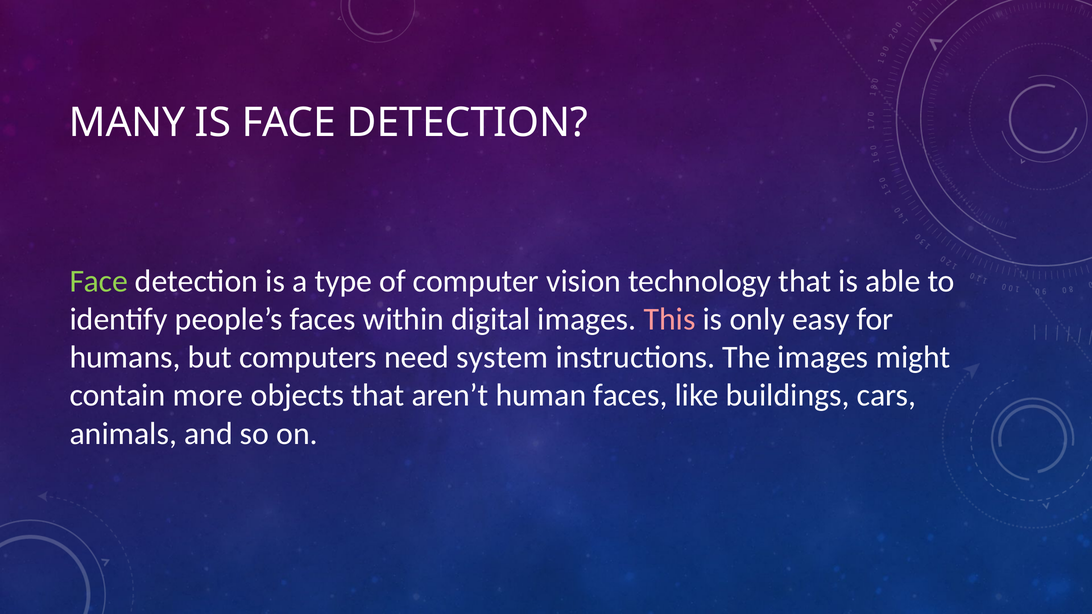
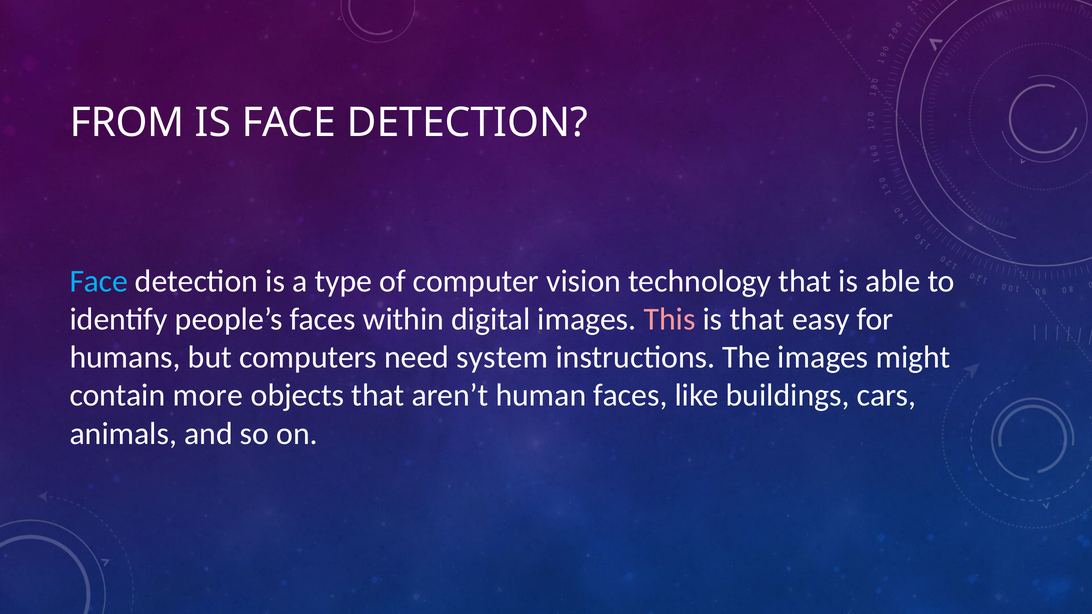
MANY: MANY -> FROM
Face at (99, 281) colour: light green -> light blue
is only: only -> that
